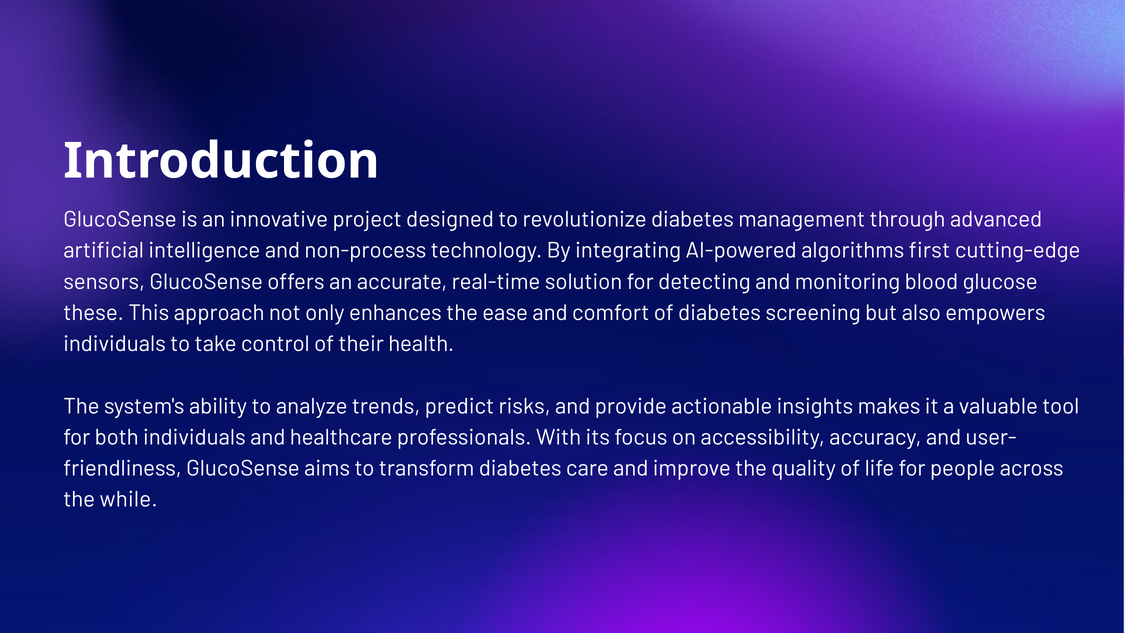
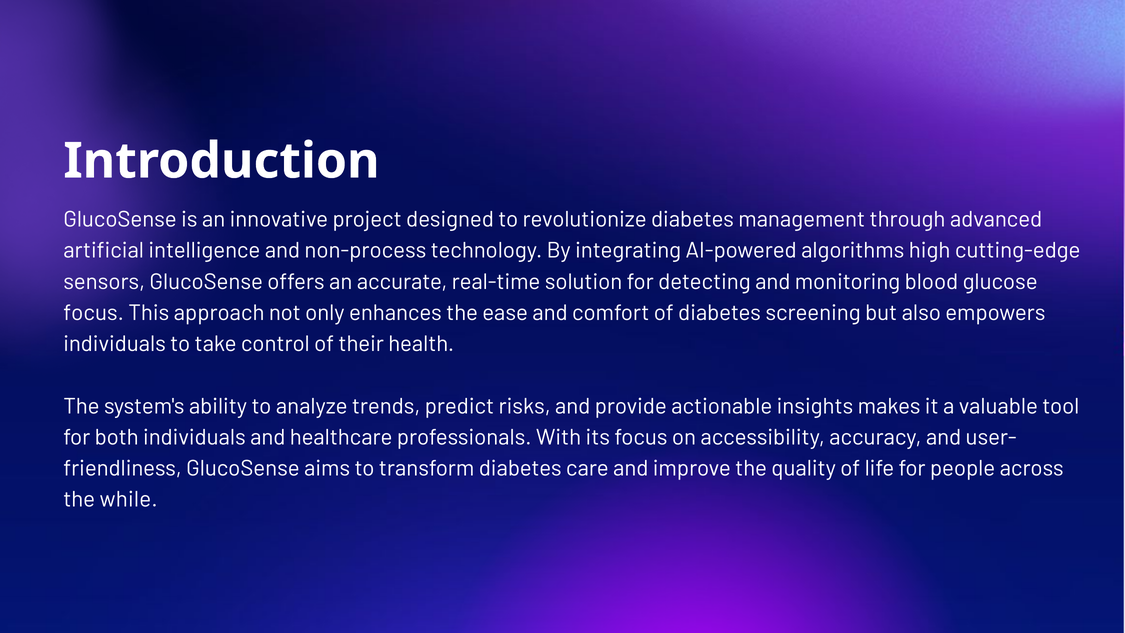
first: first -> high
these at (94, 313): these -> focus
